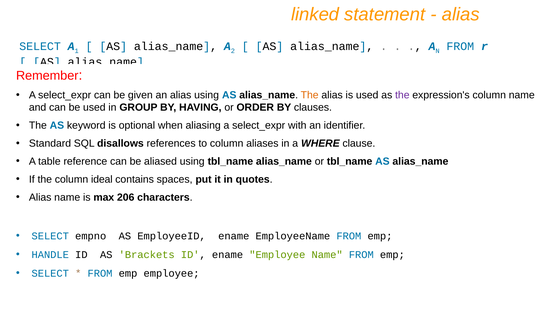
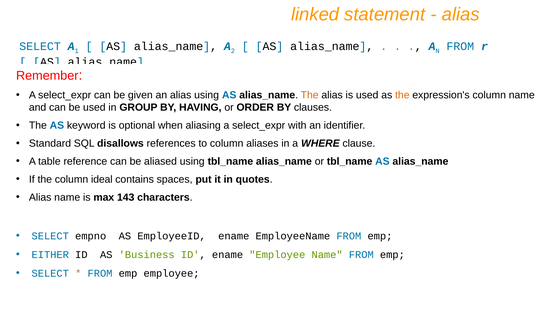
the at (402, 95) colour: purple -> orange
206: 206 -> 143
HANDLE: HANDLE -> EITHER
Brackets: Brackets -> Business
